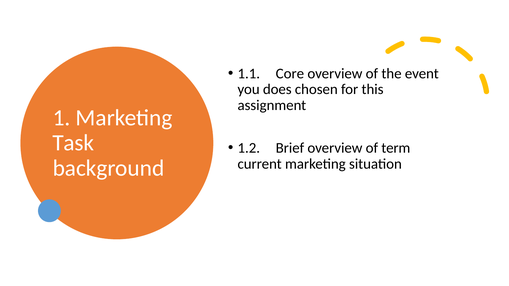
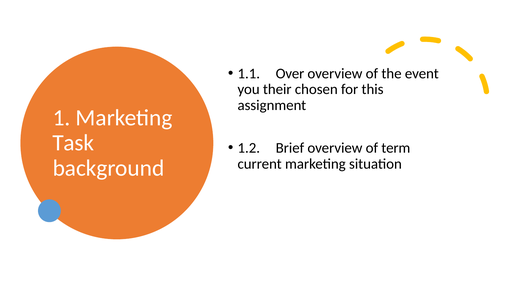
Core: Core -> Over
does: does -> their
